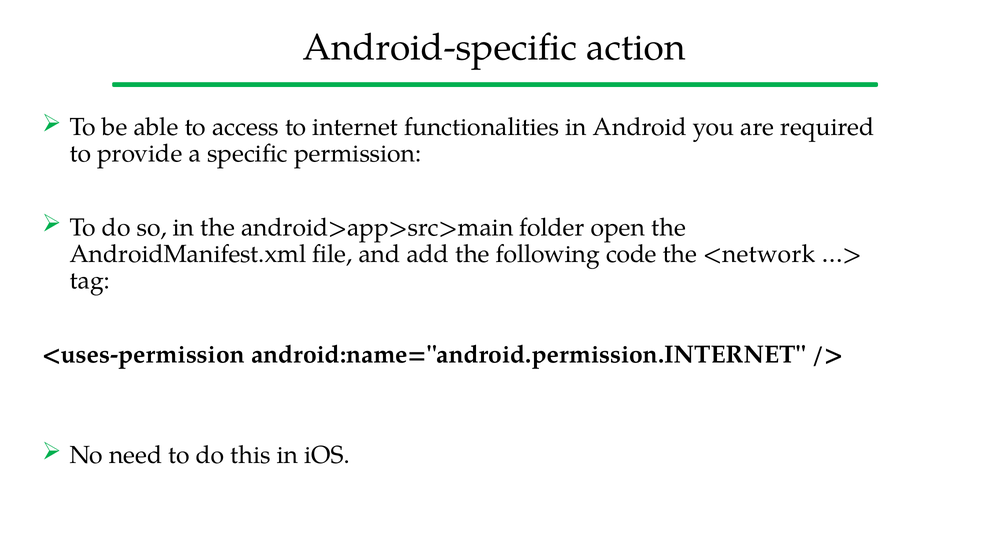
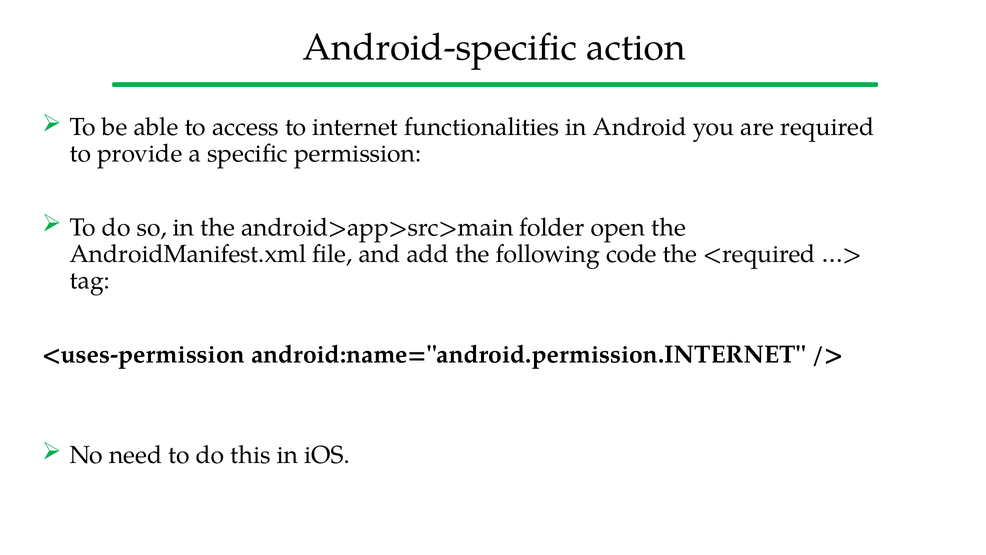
<network: <network -> <required
